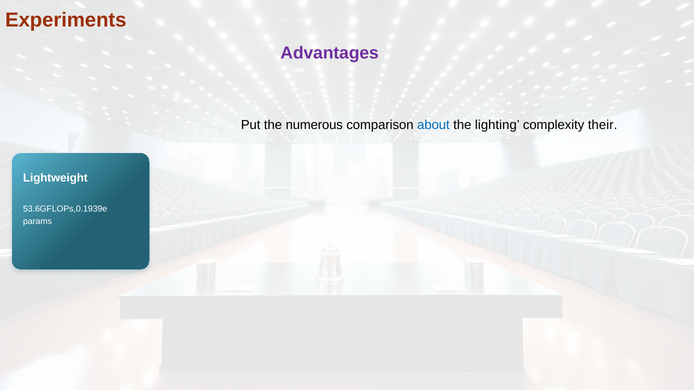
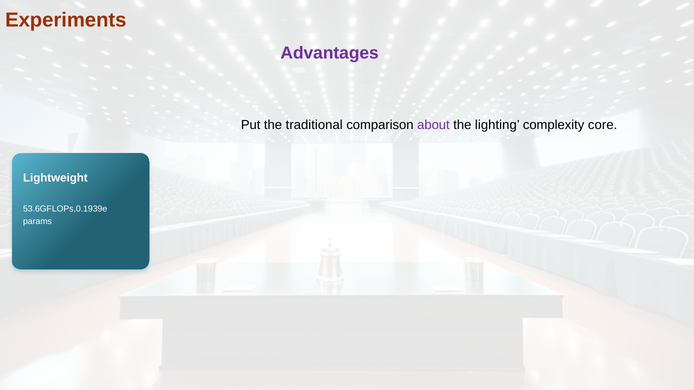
numerous: numerous -> traditional
about colour: blue -> purple
their: their -> core
